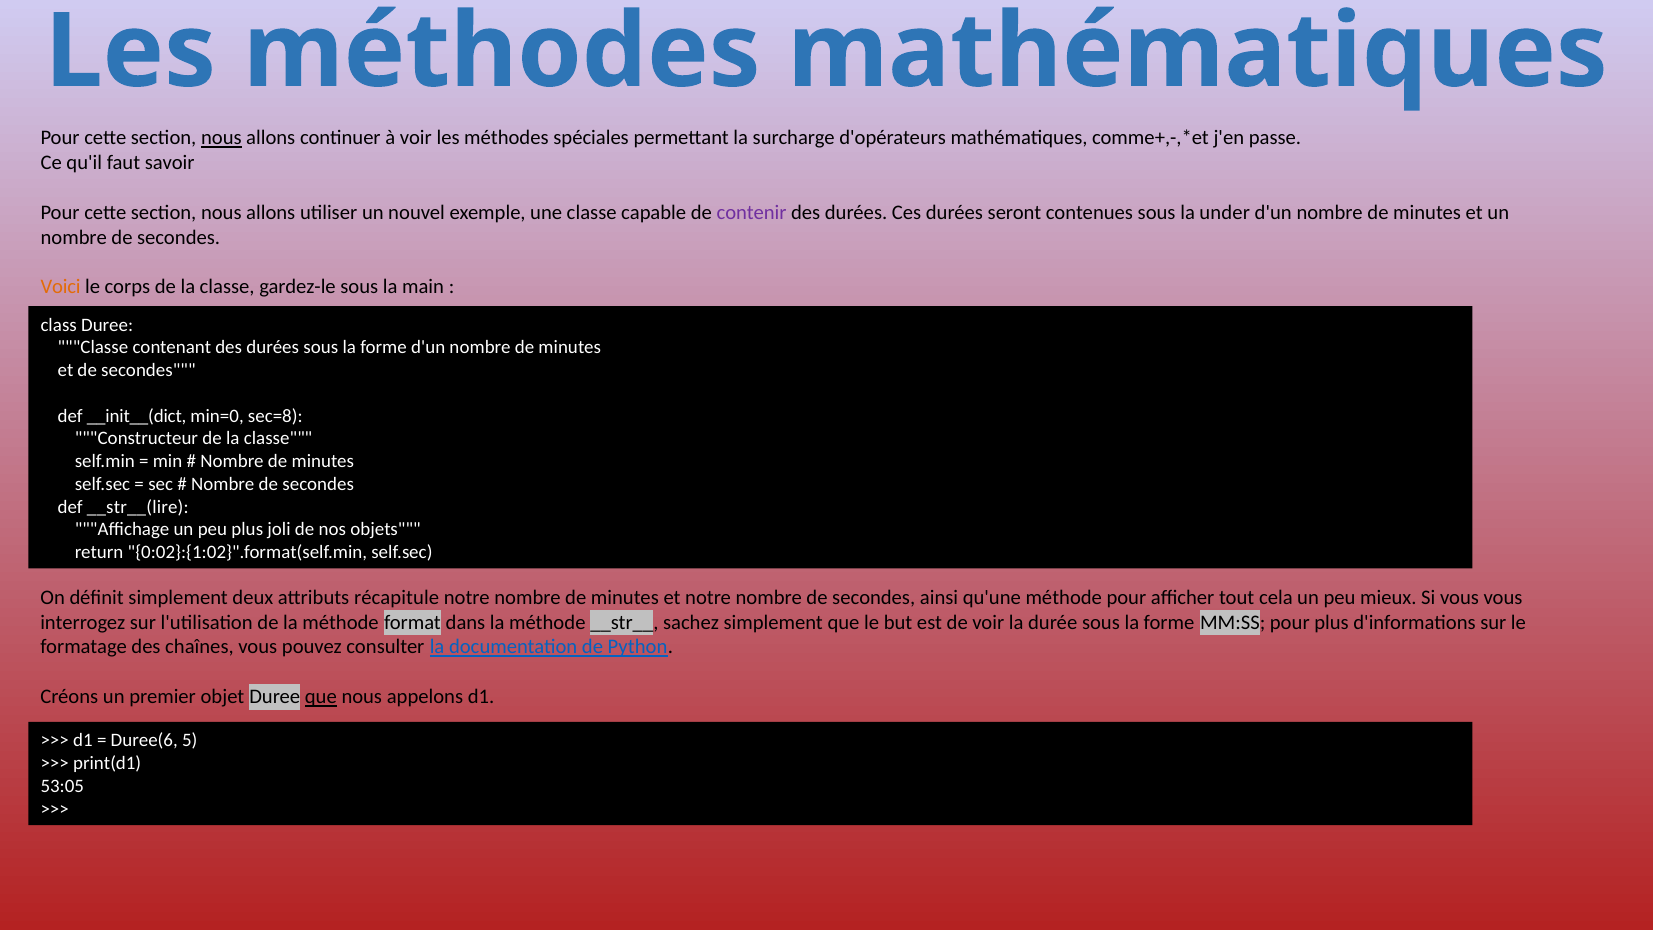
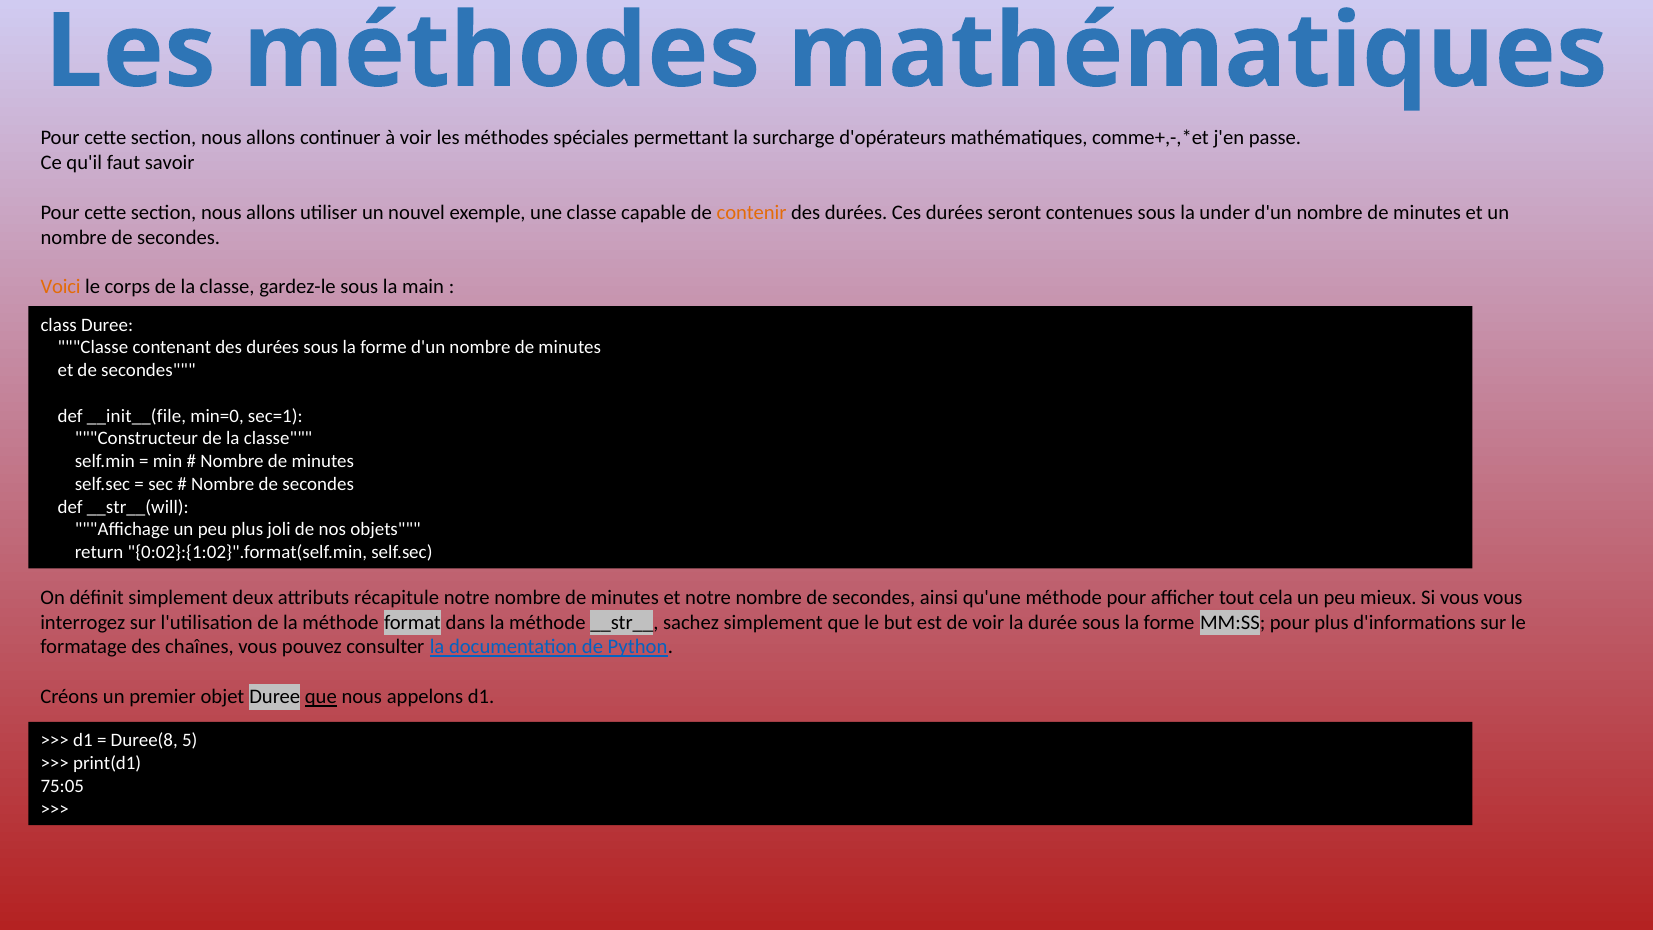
nous at (221, 138) underline: present -> none
contenir colour: purple -> orange
__init__(dict: __init__(dict -> __init__(file
sec=8: sec=8 -> sec=1
__str__(lire: __str__(lire -> __str__(will
Duree(6: Duree(6 -> Duree(8
53:05: 53:05 -> 75:05
